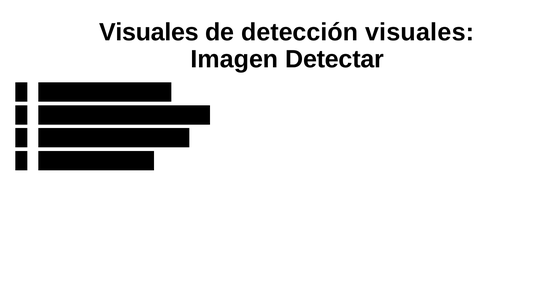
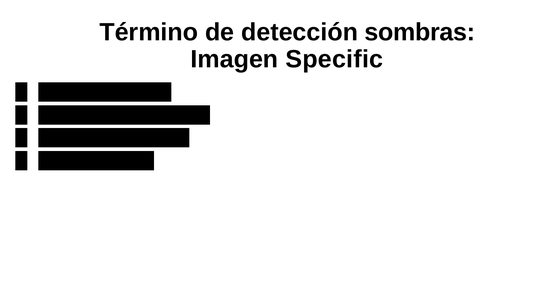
Visuales at (149, 32): Visuales -> Término
detección visuales: visuales -> sombras
Detectar: Detectar -> Specific
